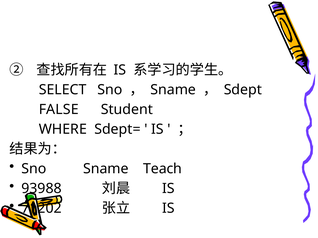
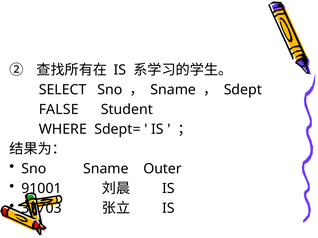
Teach: Teach -> Outer
93988: 93988 -> 91001
71202: 71202 -> 37703
